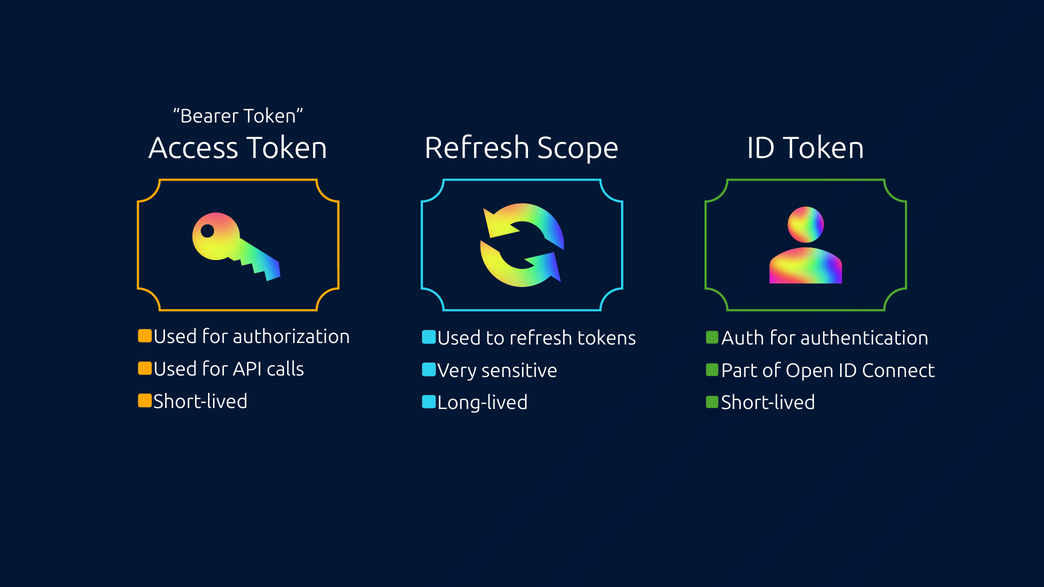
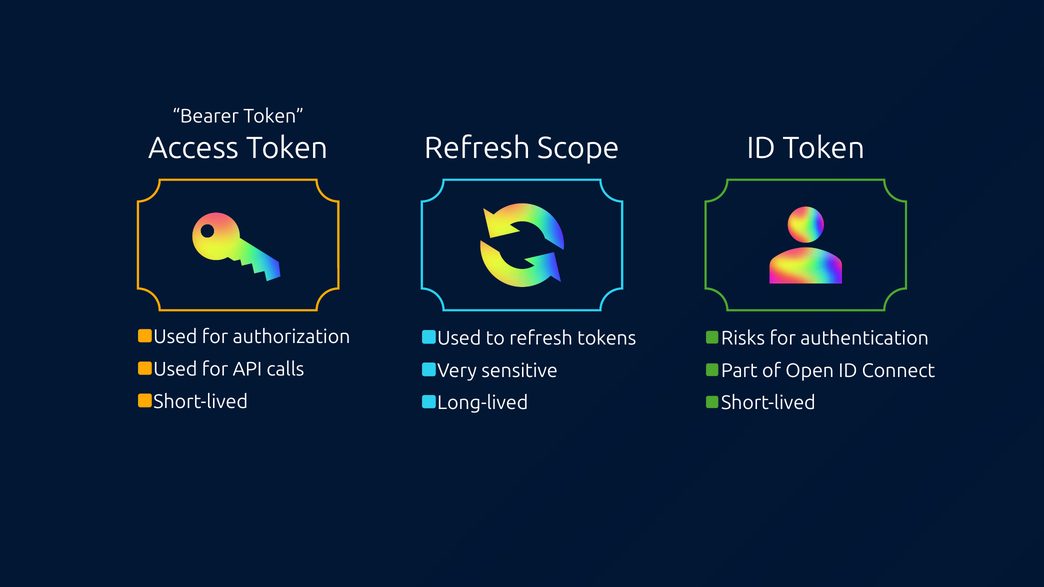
Auth: Auth -> Risks
